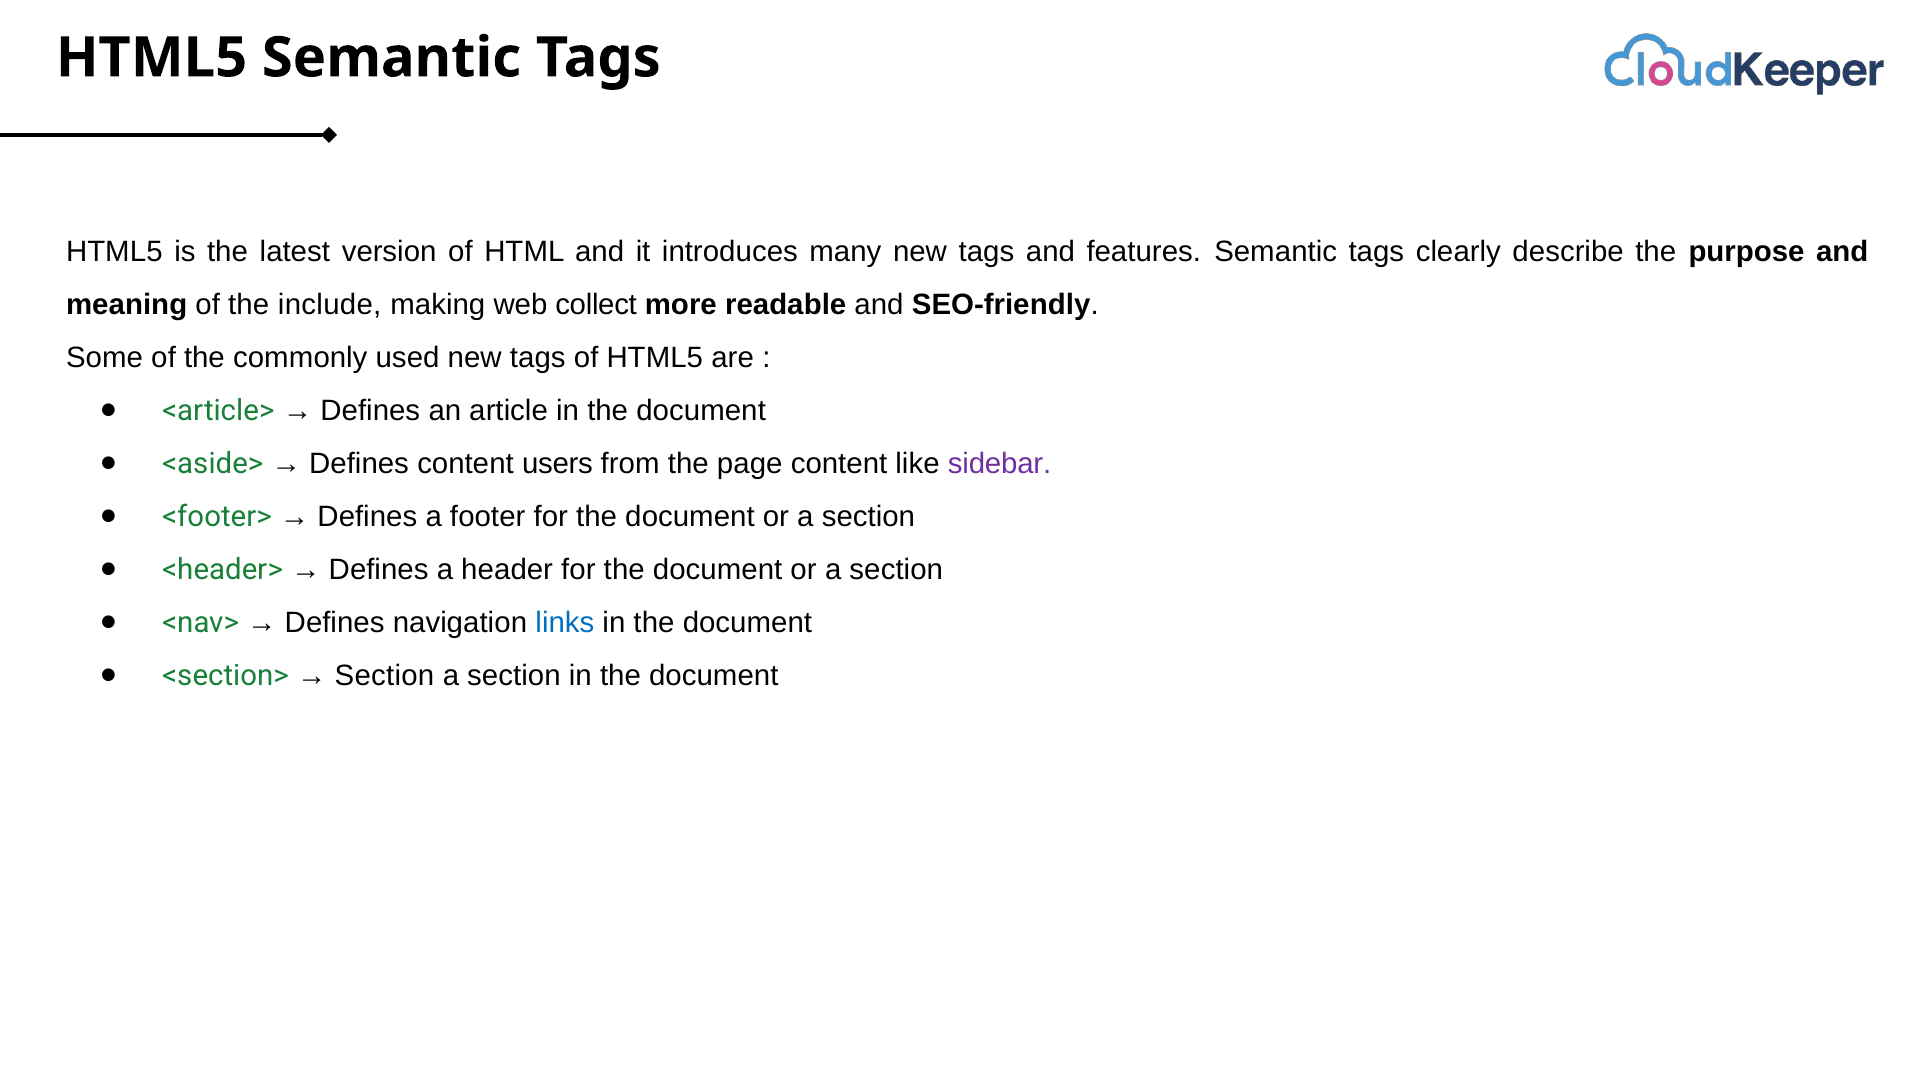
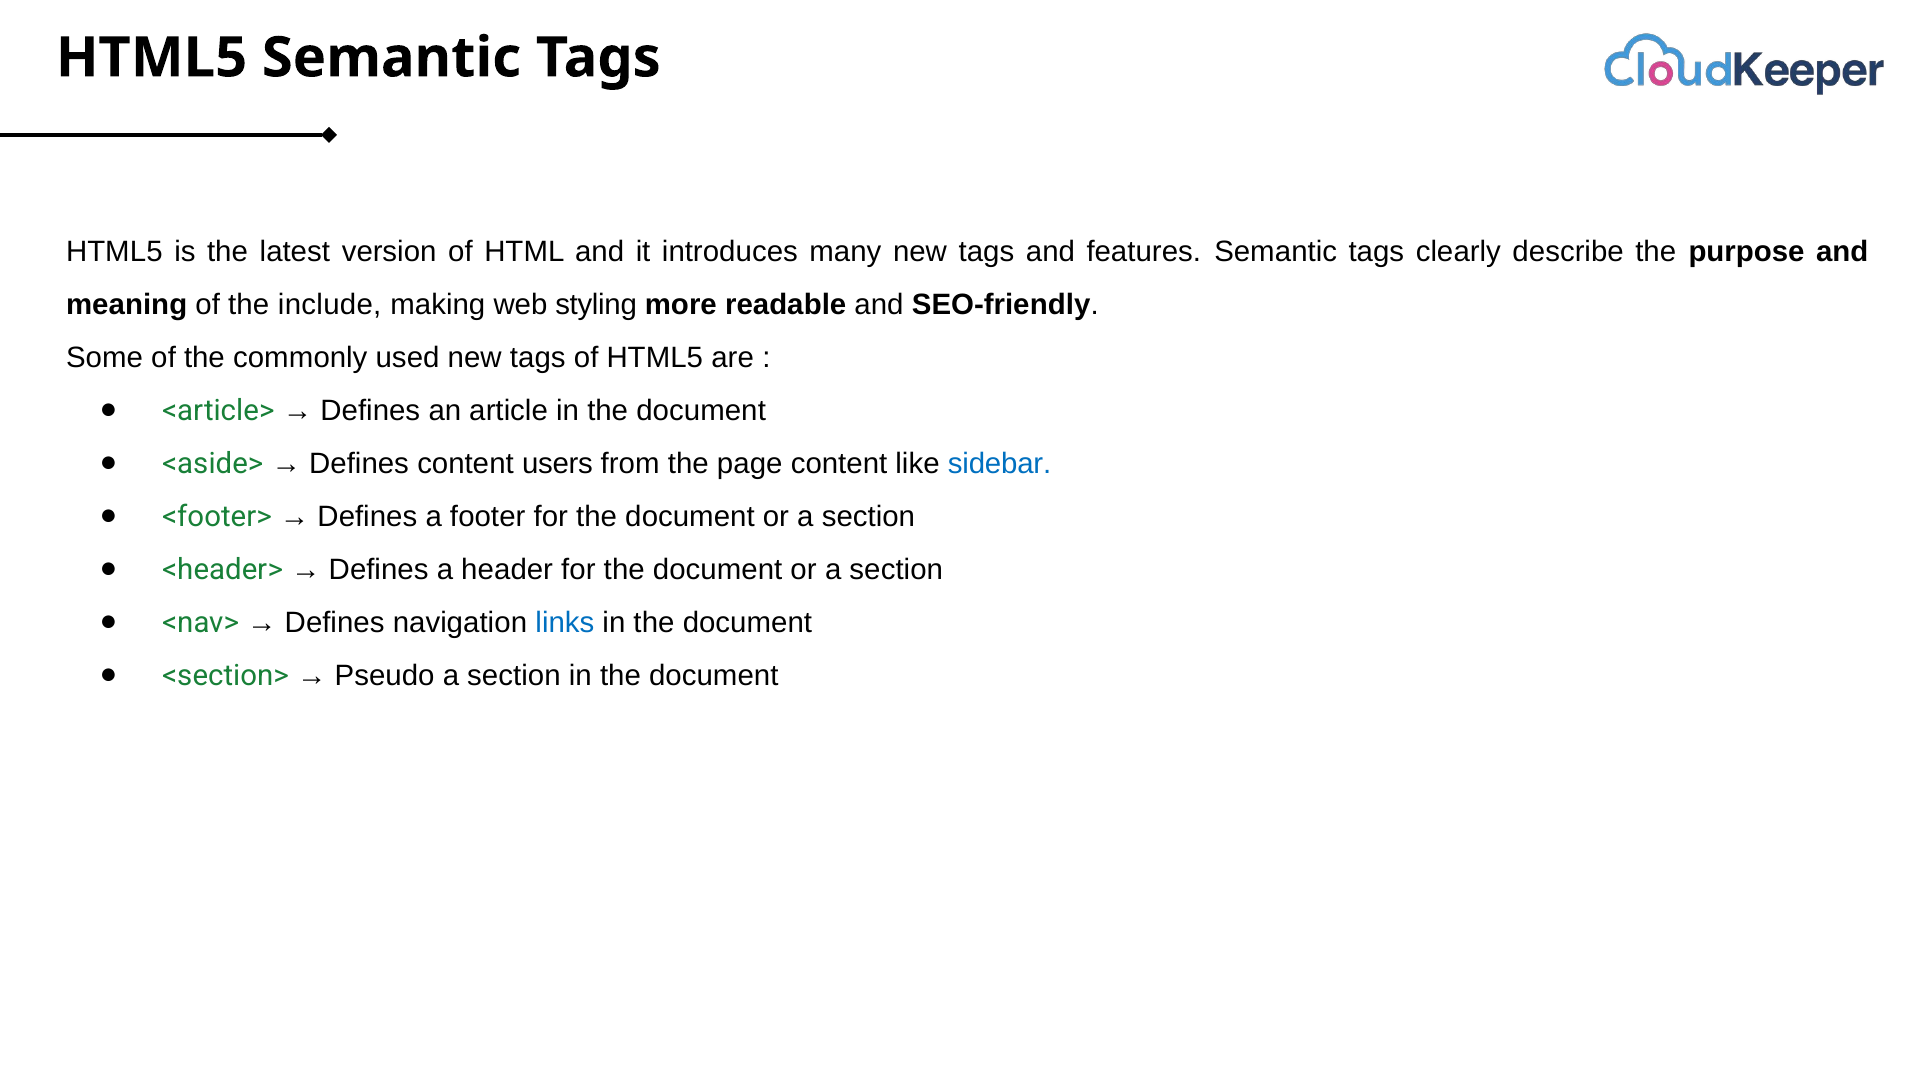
collect: collect -> styling
sidebar colour: purple -> blue
Section at (384, 676): Section -> Pseudo
